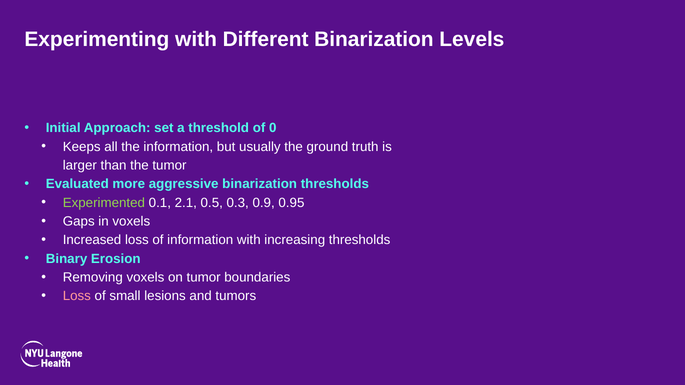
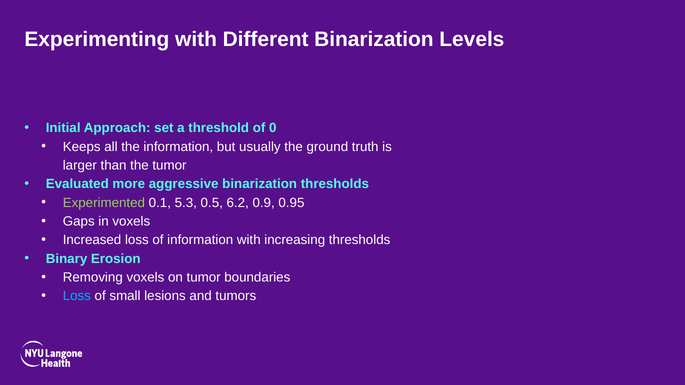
2.1: 2.1 -> 5.3
0.3: 0.3 -> 6.2
Loss at (77, 296) colour: pink -> light blue
